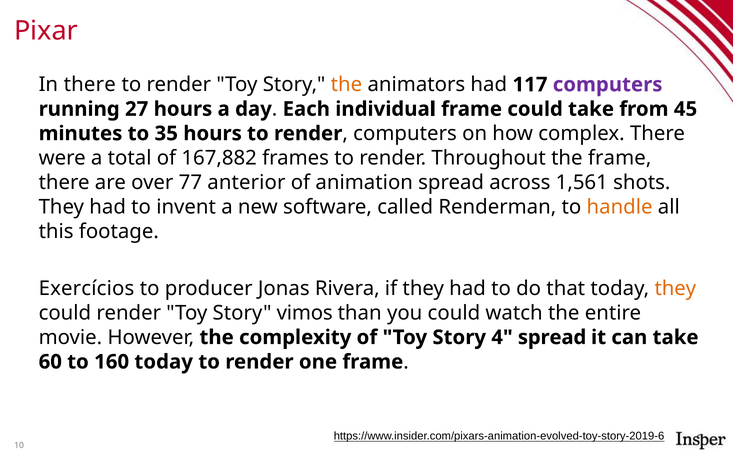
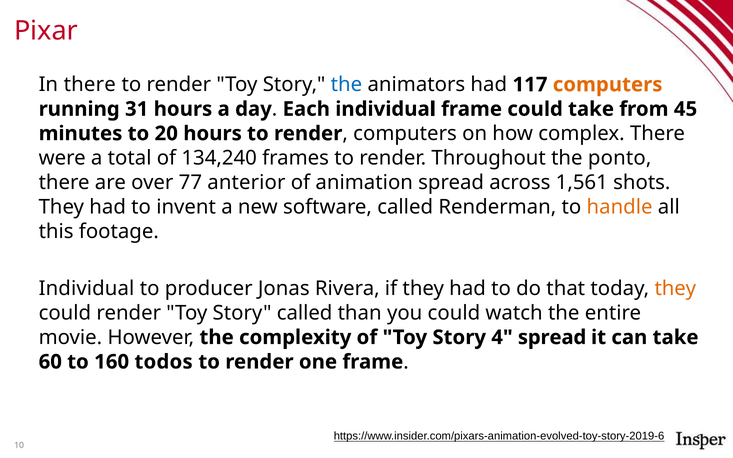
the at (346, 85) colour: orange -> blue
computers at (608, 85) colour: purple -> orange
27: 27 -> 31
35: 35 -> 20
167,882: 167,882 -> 134,240
the frame: frame -> ponto
Exercícios at (86, 289): Exercícios -> Individual
Story vimos: vimos -> called
160 today: today -> todos
